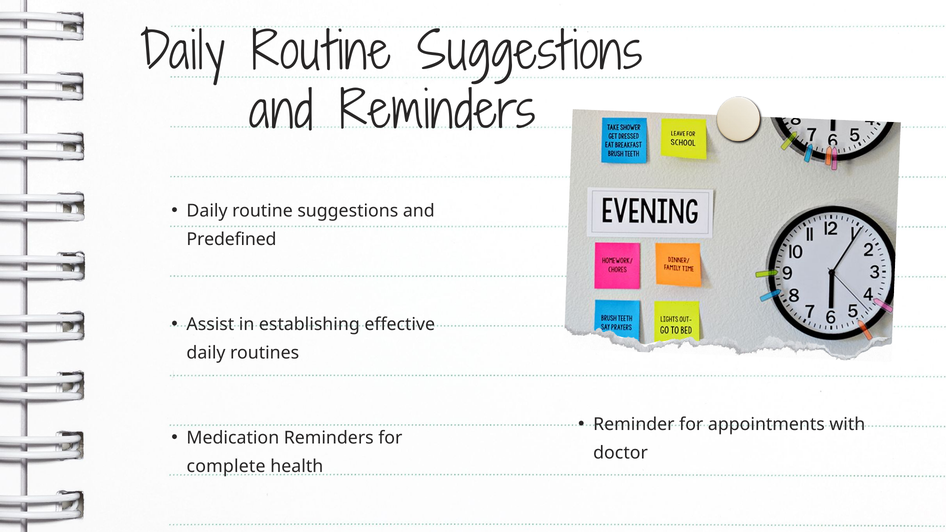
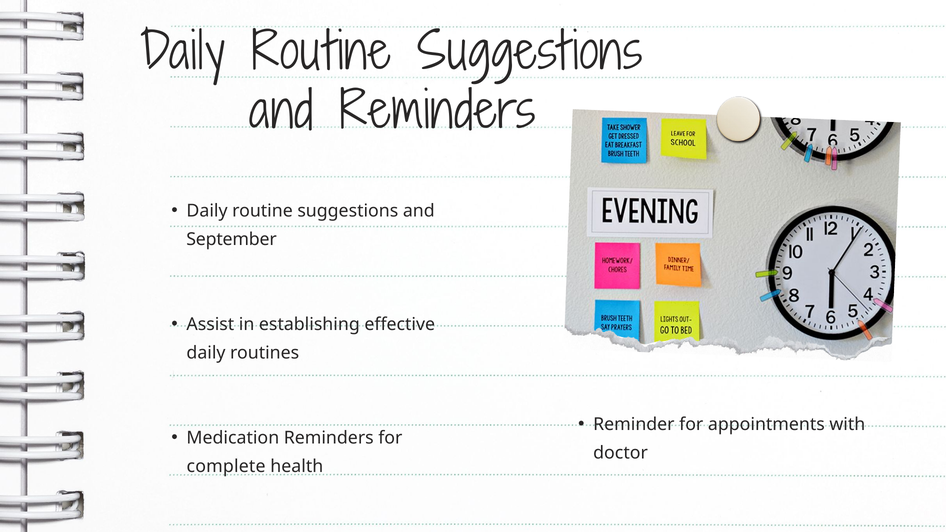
Predefined: Predefined -> September
